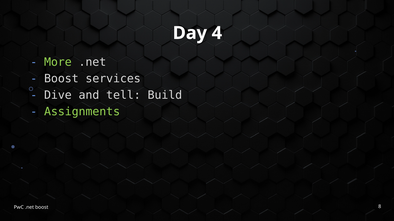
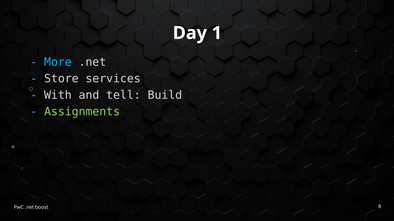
4: 4 -> 1
More colour: light green -> light blue
Boost at (61, 79): Boost -> Store
Dive: Dive -> With
